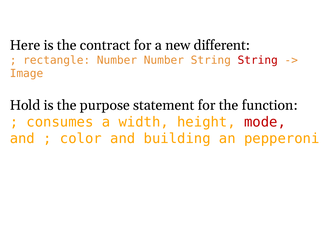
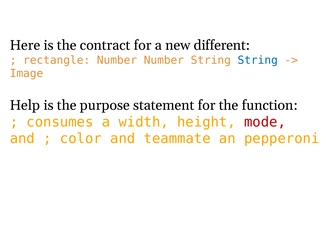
String at (258, 60) colour: red -> blue
Hold: Hold -> Help
building: building -> teammate
